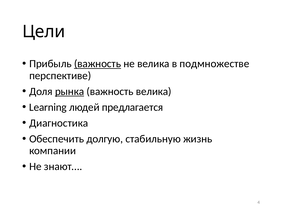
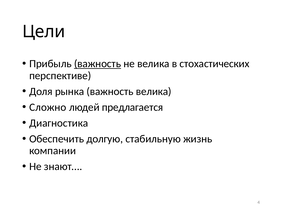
подмножестве: подмножестве -> стохастических
рынка underline: present -> none
Learning: Learning -> Сложно
